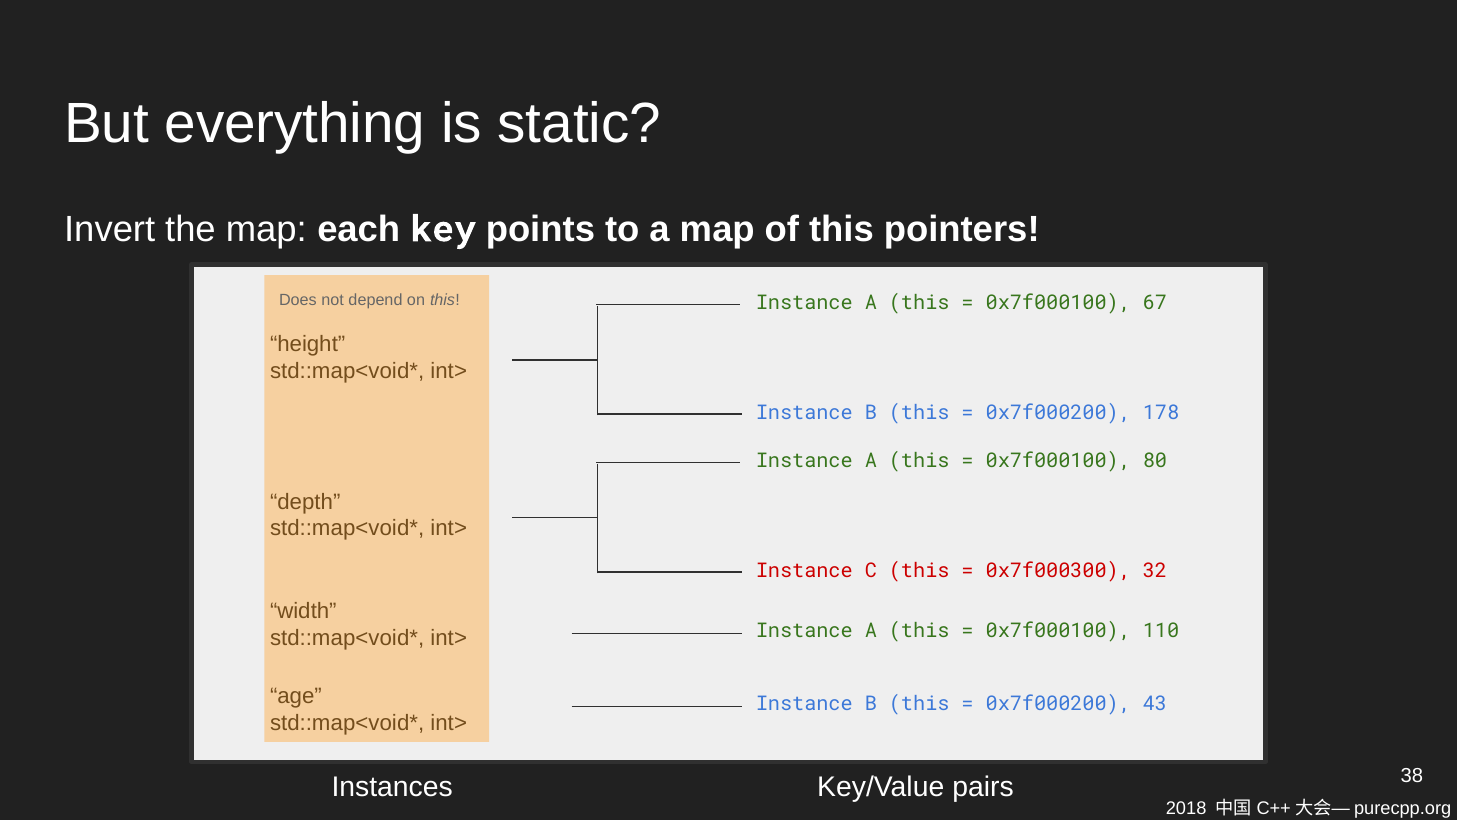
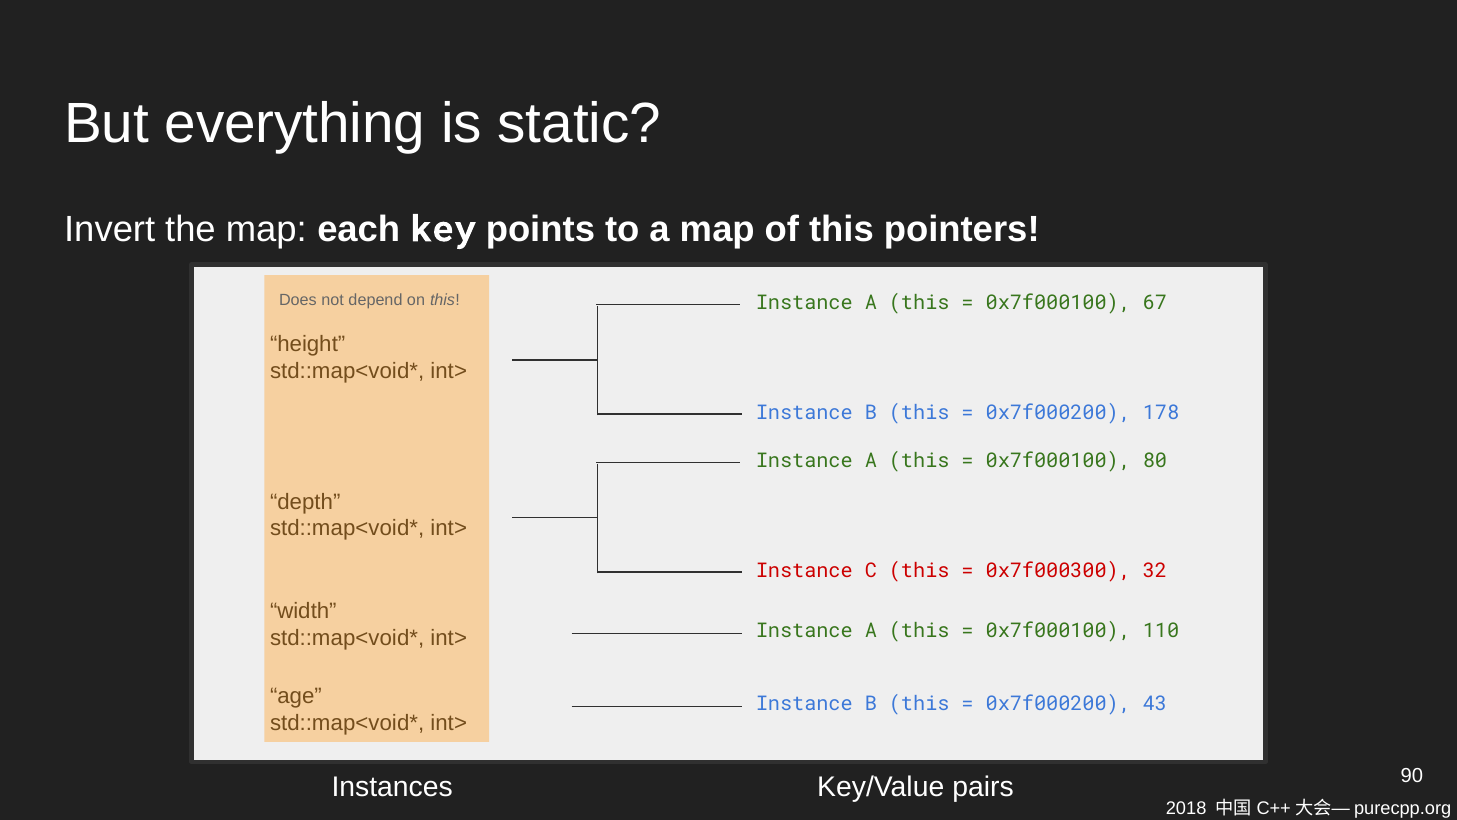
38: 38 -> 90
